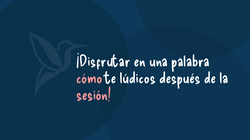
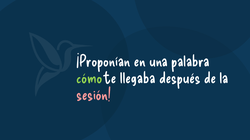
¡Disfrutar: ¡Disfrutar -> ¡Proponían
cómo colour: pink -> light green
lúdicos: lúdicos -> llegaba
